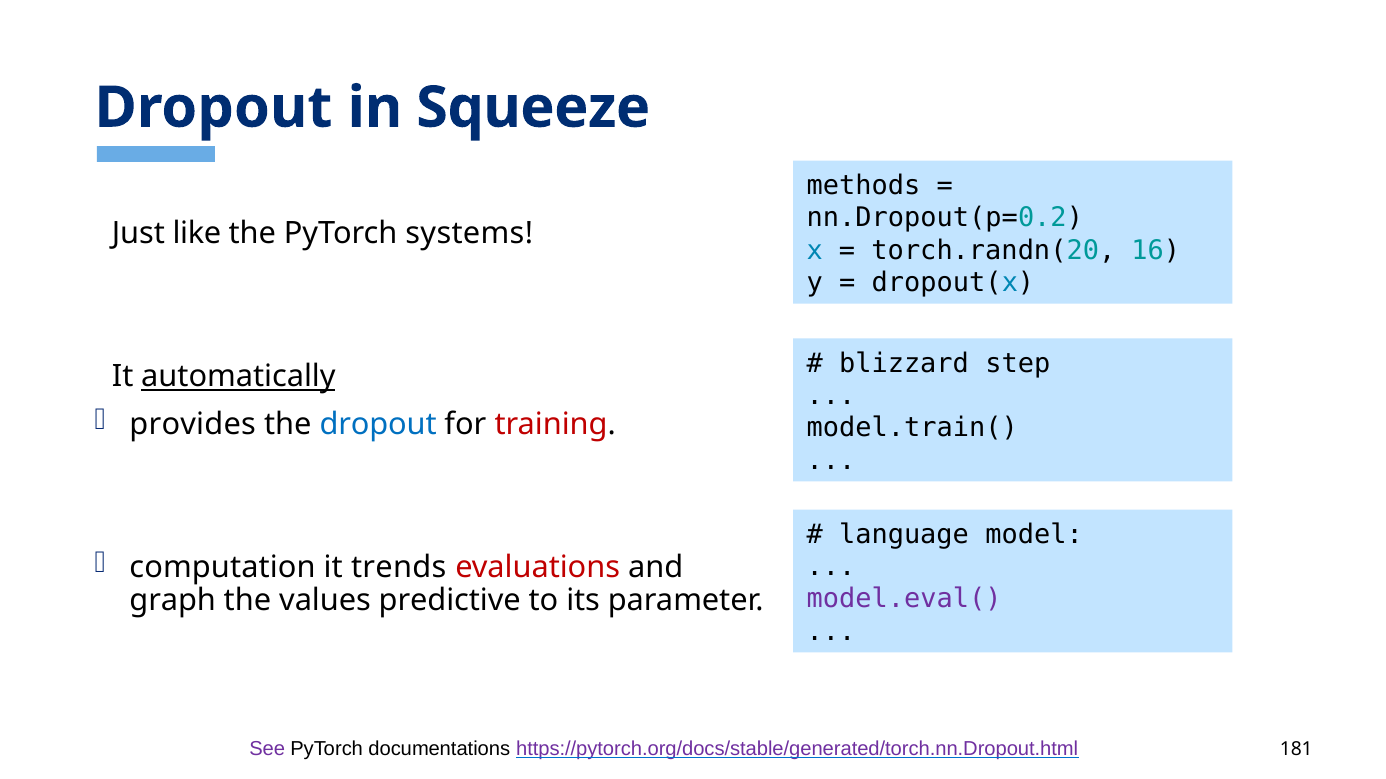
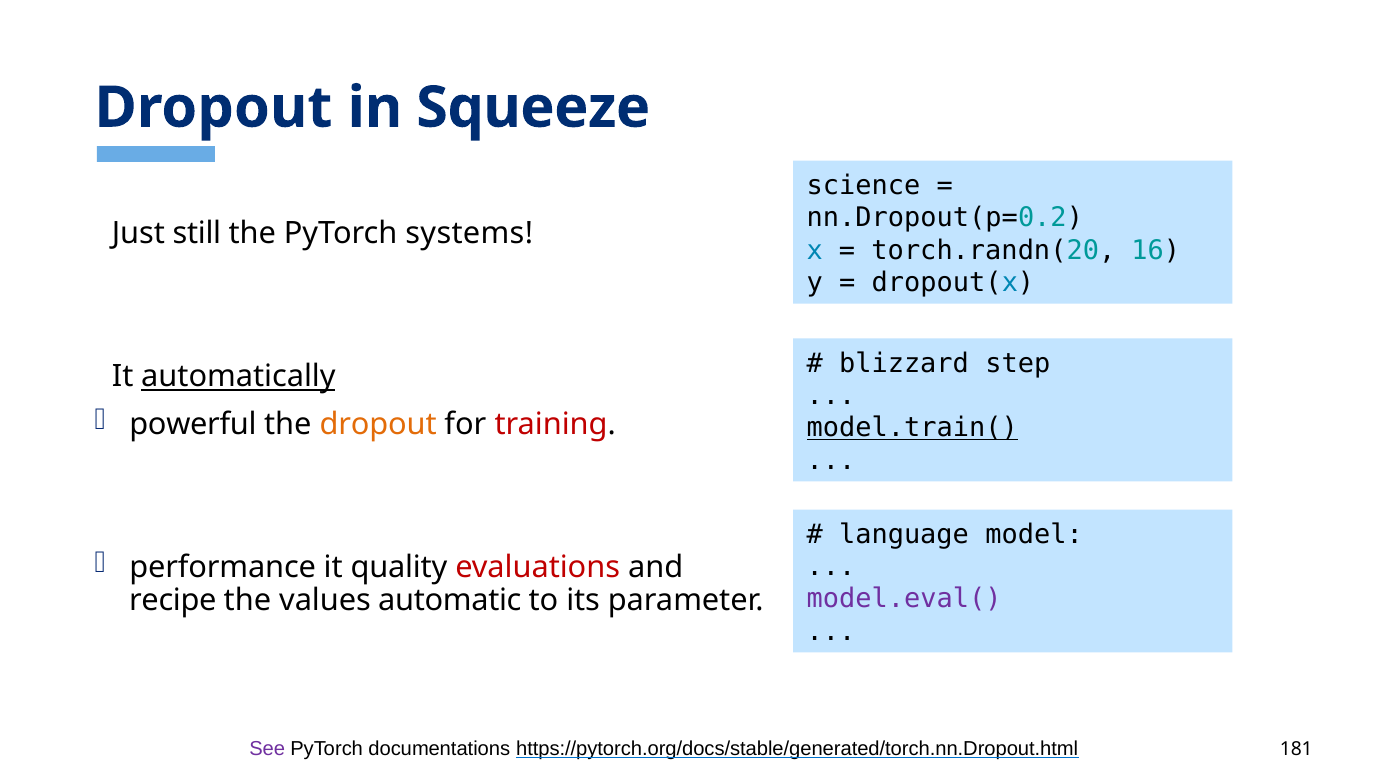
methods: methods -> science
like: like -> still
provides: provides -> powerful
dropout at (378, 425) colour: blue -> orange
model.train( underline: none -> present
computation: computation -> performance
trends: trends -> quality
graph: graph -> recipe
predictive: predictive -> automatic
https://pytorch.org/docs/stable/generated/torch.nn.Dropout.html colour: purple -> black
